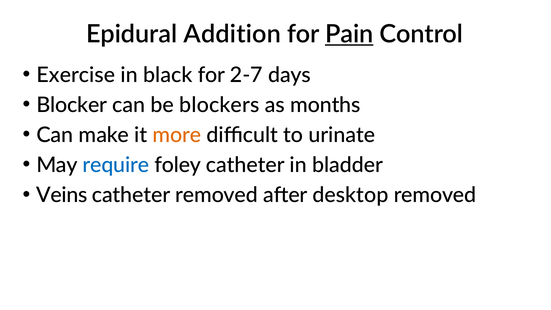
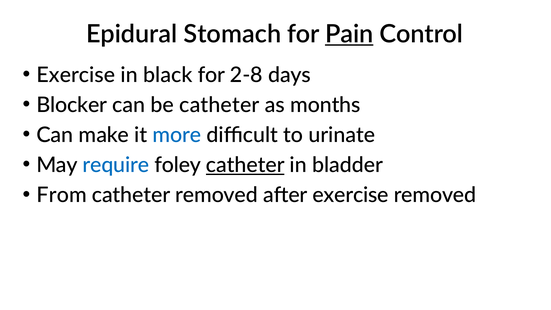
Addition: Addition -> Stomach
2-7: 2-7 -> 2-8
be blockers: blockers -> catheter
more colour: orange -> blue
catheter at (245, 165) underline: none -> present
Veins: Veins -> From
after desktop: desktop -> exercise
